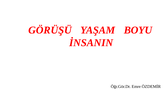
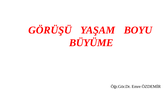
İNSANIN: İNSANIN -> BÜYÜME
